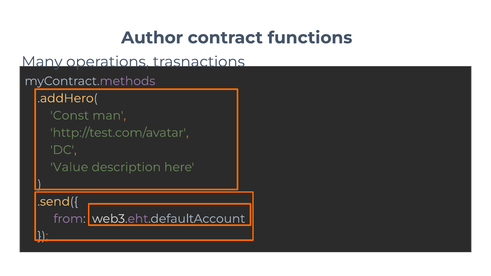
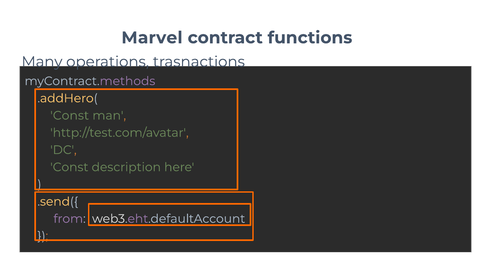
Author: Author -> Marvel
Value at (69, 167): Value -> Const
